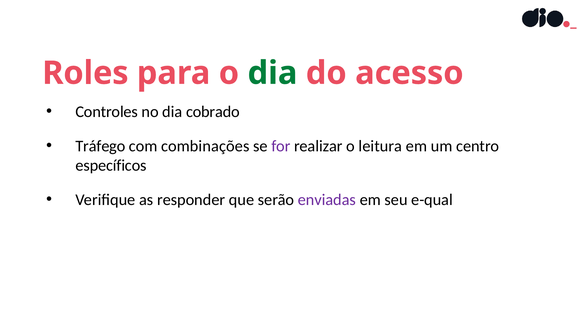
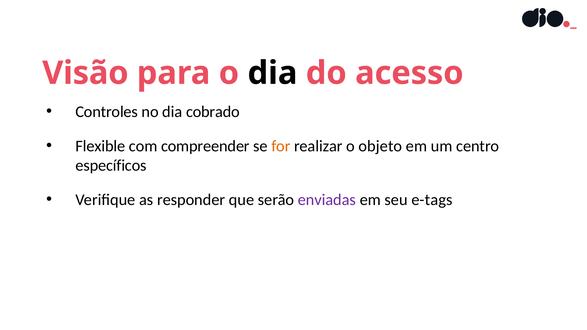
Roles: Roles -> Visão
dia at (272, 73) colour: green -> black
Tráfego: Tráfego -> Flexible
combinações: combinações -> compreender
for colour: purple -> orange
leitura: leitura -> objeto
e-qual: e-qual -> e-tags
